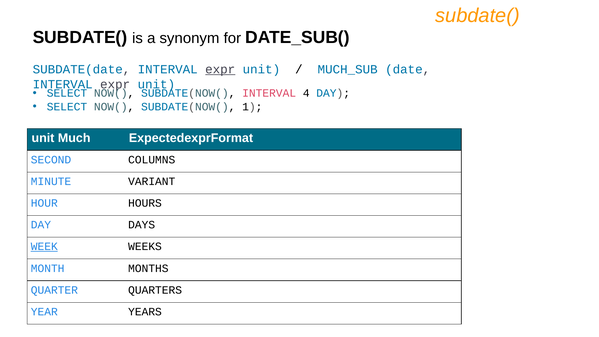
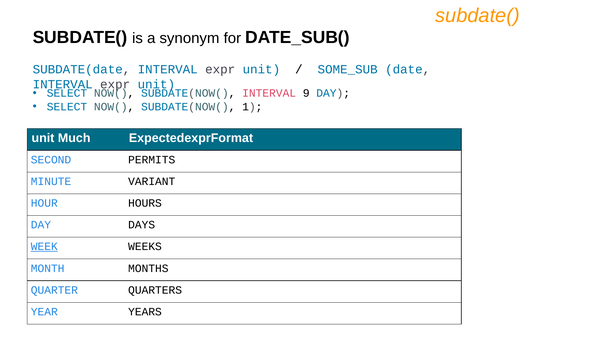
expr at (220, 69) underline: present -> none
MUCH_SUB: MUCH_SUB -> SOME_SUB
4: 4 -> 9
COLUMNS: COLUMNS -> PERMITS
